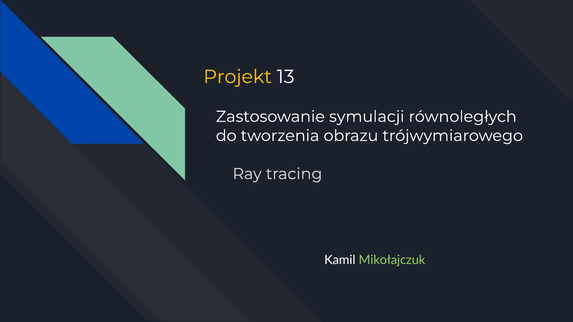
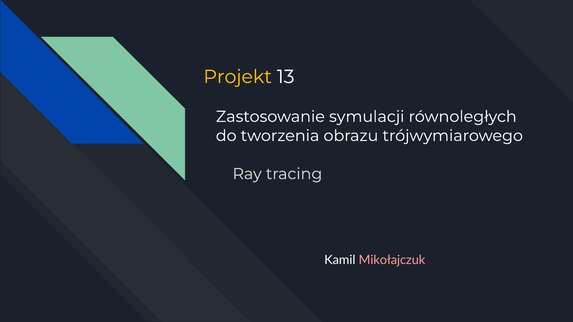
Mikołajczuk colour: light green -> pink
